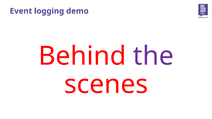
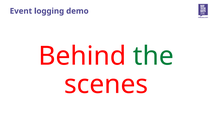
the colour: purple -> green
